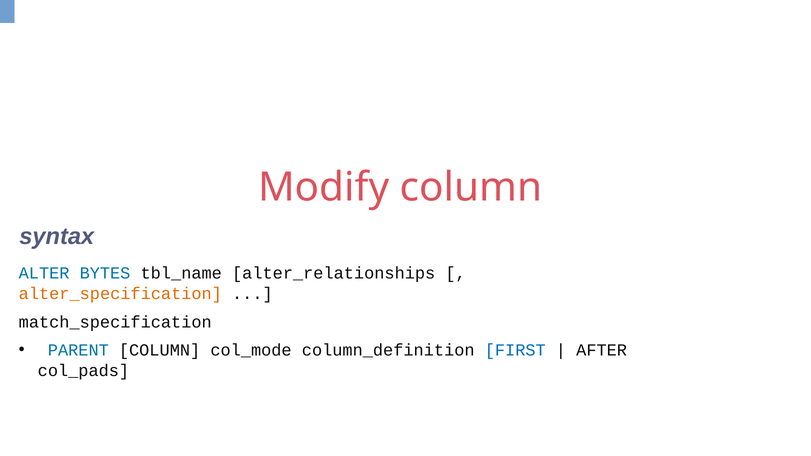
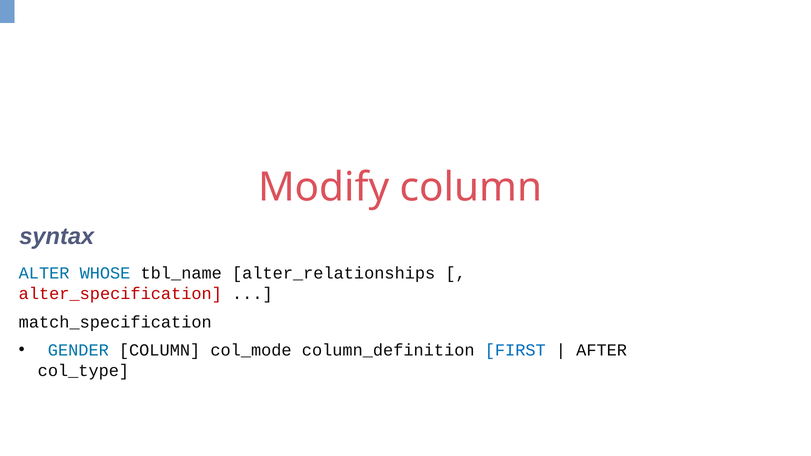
BYTES: BYTES -> WHOSE
alter_specification colour: orange -> red
PARENT: PARENT -> GENDER
col_pads: col_pads -> col_type
